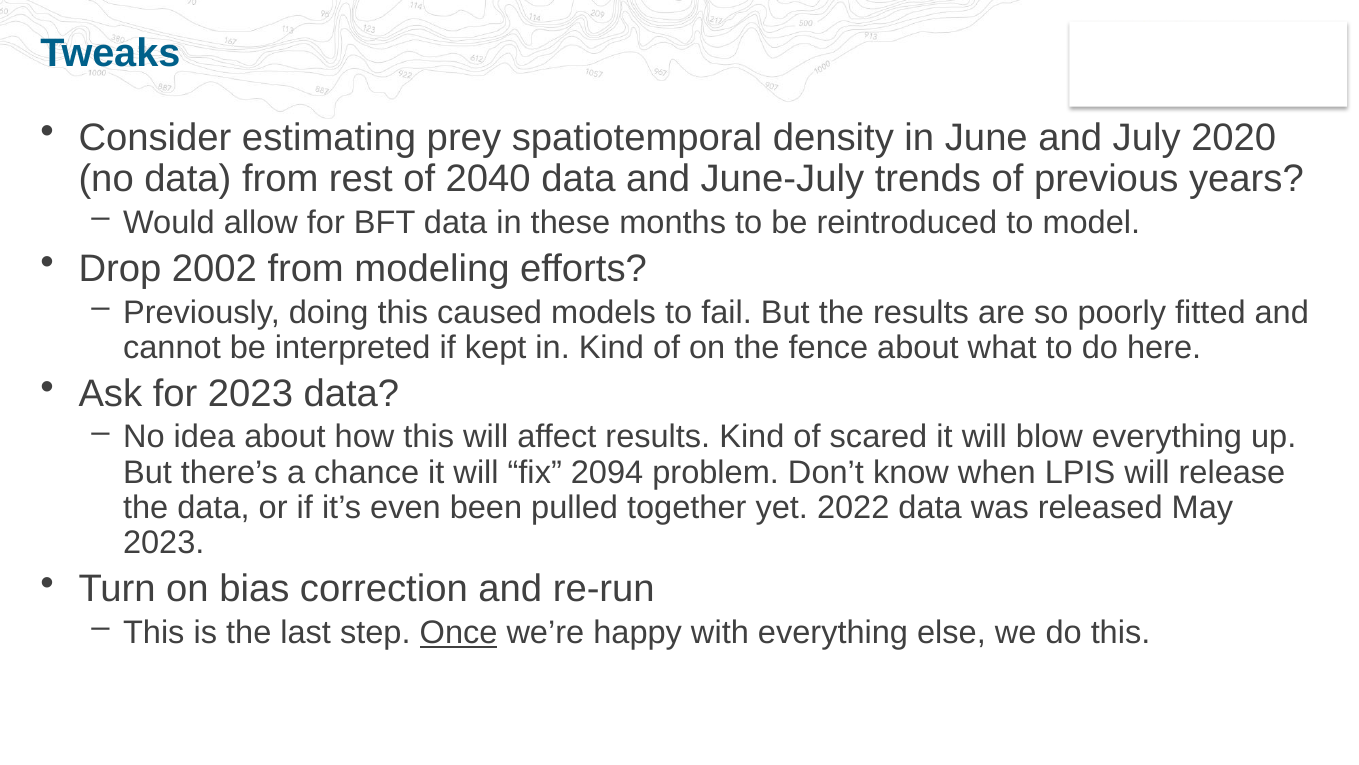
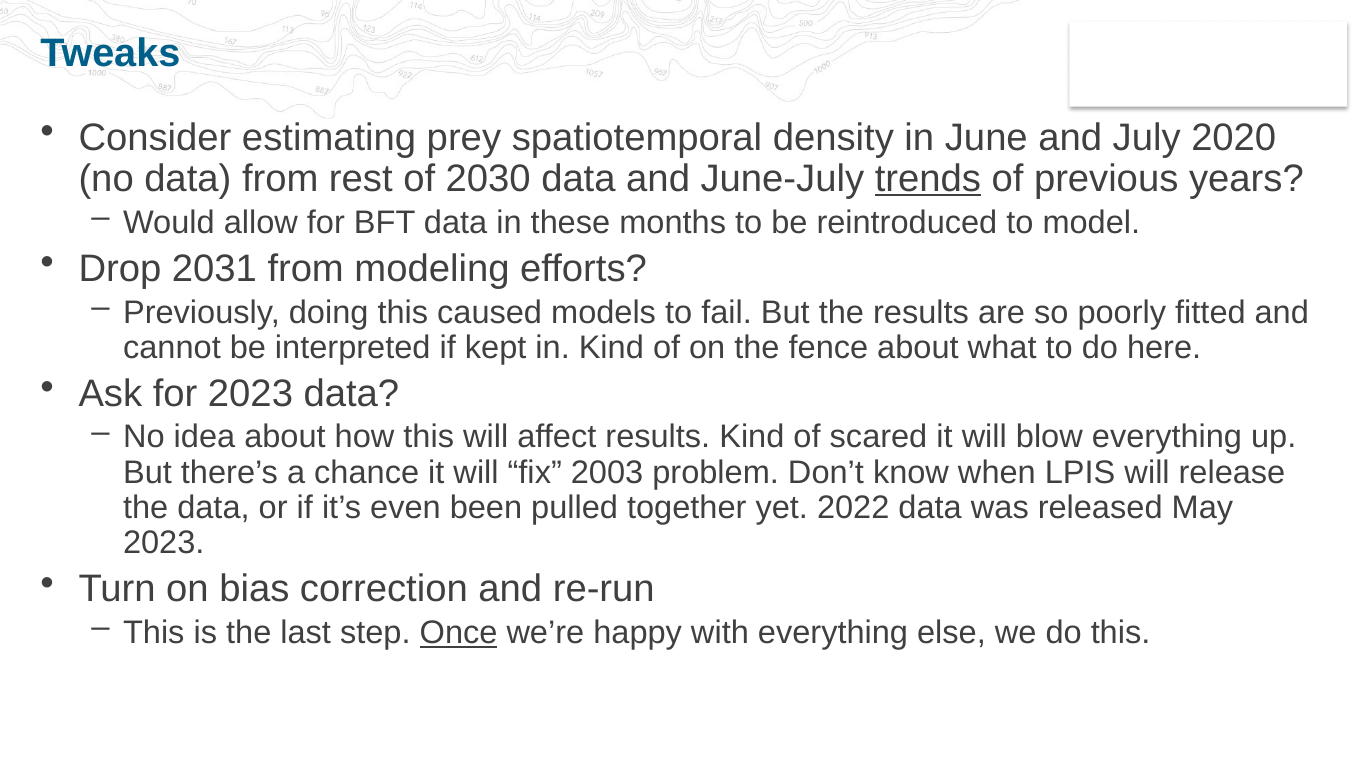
2040: 2040 -> 2030
trends underline: none -> present
2002: 2002 -> 2031
2094: 2094 -> 2003
